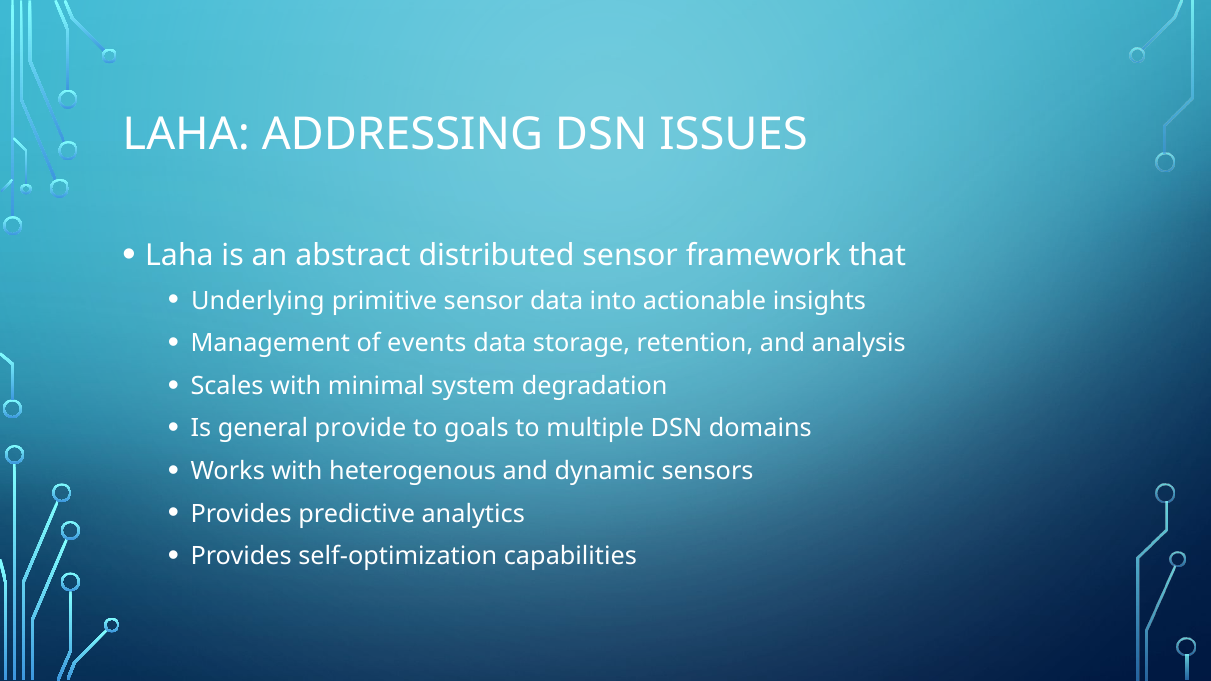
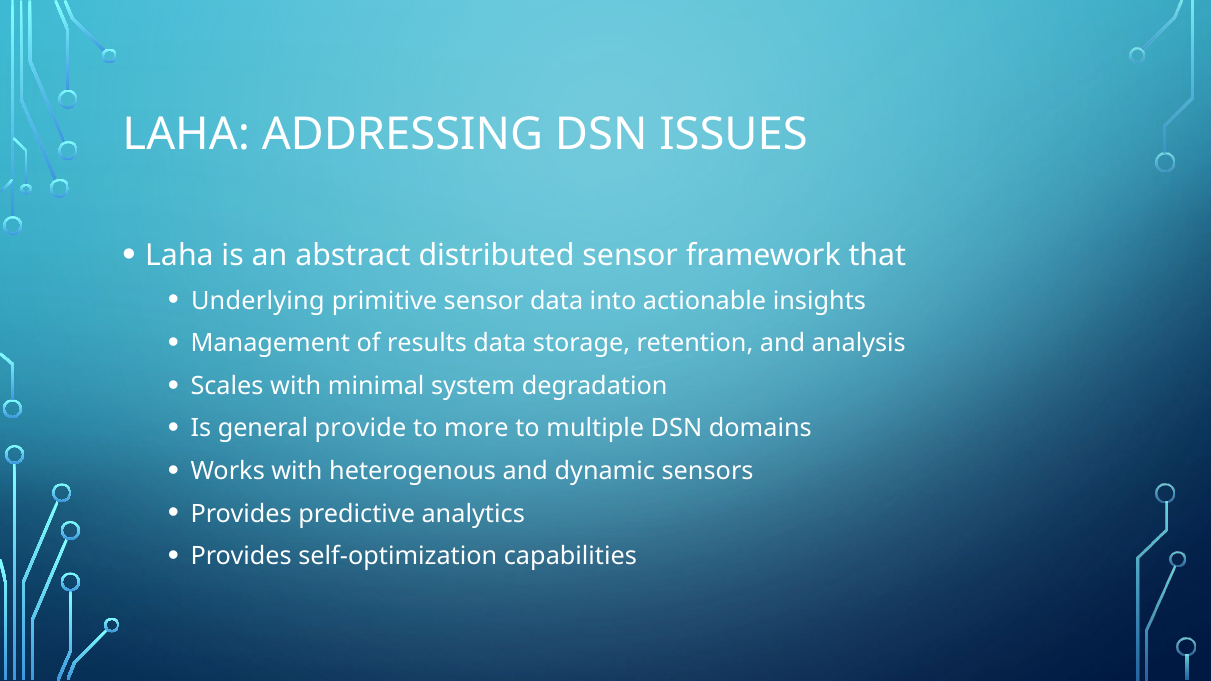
events: events -> results
goals: goals -> more
